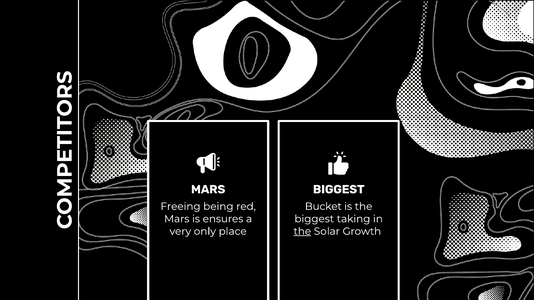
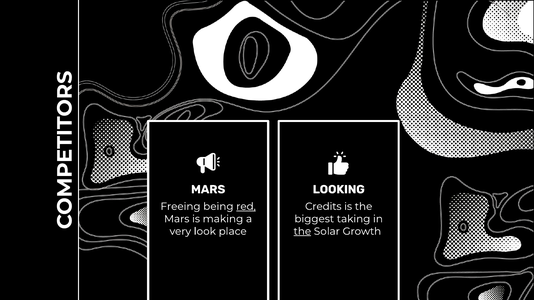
BIGGEST at (339, 190): BIGGEST -> LOOKING
red underline: none -> present
Bucket: Bucket -> Credits
ensures: ensures -> making
only: only -> look
